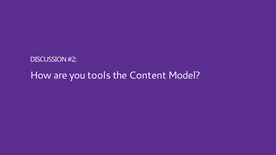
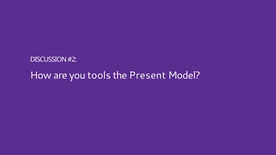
Content: Content -> Present
